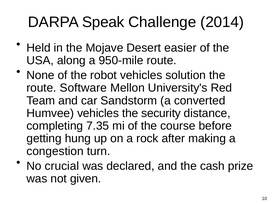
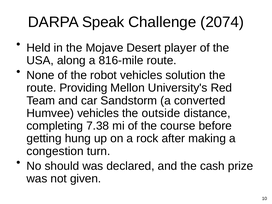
2014: 2014 -> 2074
easier: easier -> player
950-mile: 950-mile -> 816-mile
Software: Software -> Providing
security: security -> outside
7.35: 7.35 -> 7.38
crucial: crucial -> should
